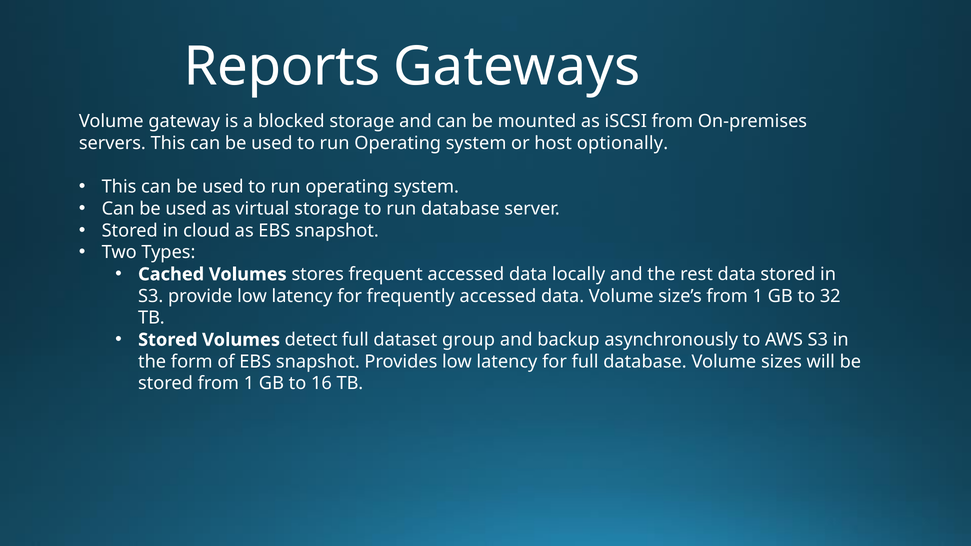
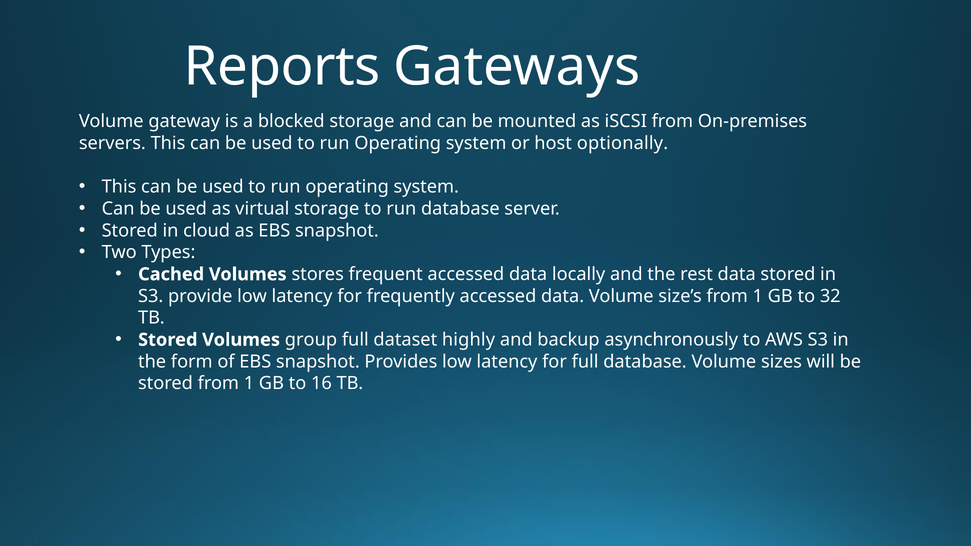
detect: detect -> group
group: group -> highly
